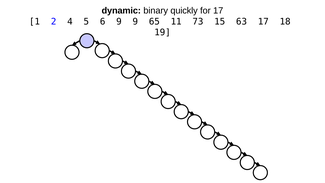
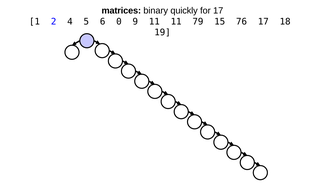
dynamic: dynamic -> matrices
6 9: 9 -> 0
9 65: 65 -> 11
73: 73 -> 79
63: 63 -> 76
